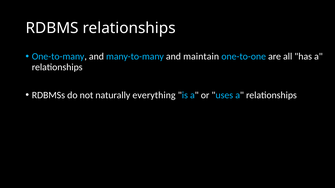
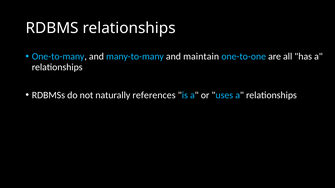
everything: everything -> references
